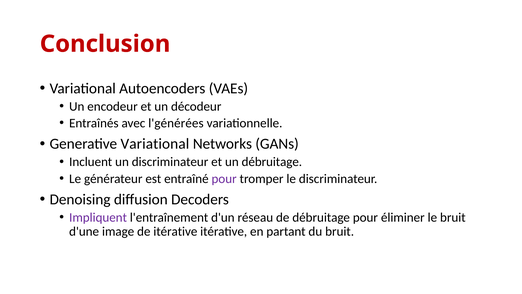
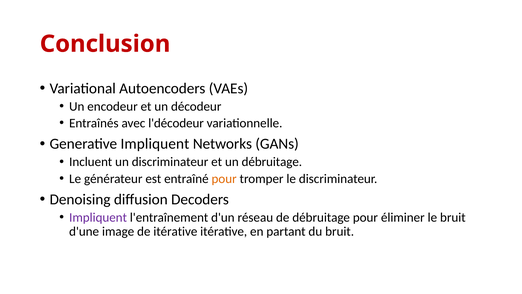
l'générées: l'générées -> l'décodeur
Generative Variational: Variational -> Impliquent
pour at (224, 179) colour: purple -> orange
